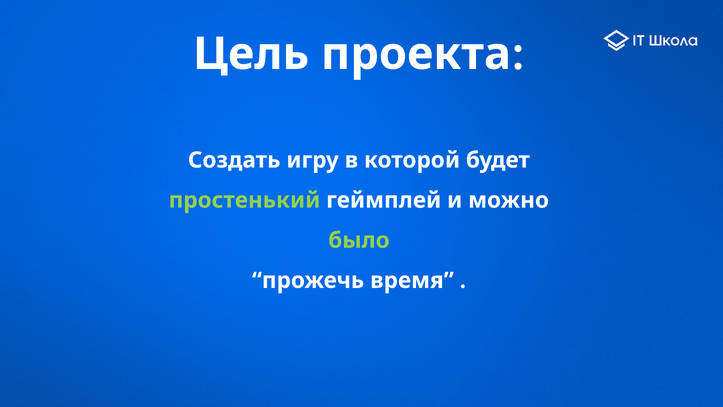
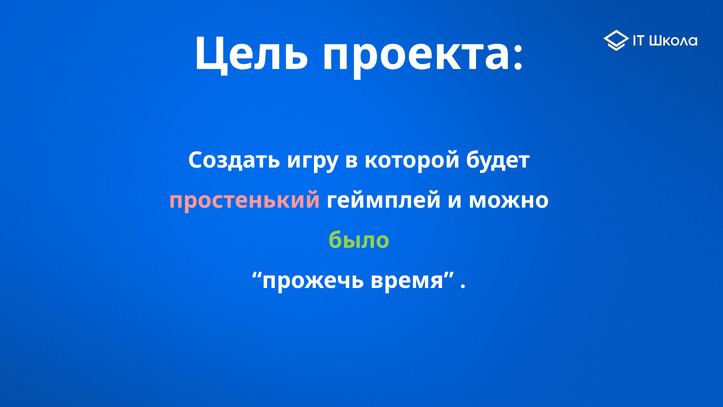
простенький colour: light green -> pink
